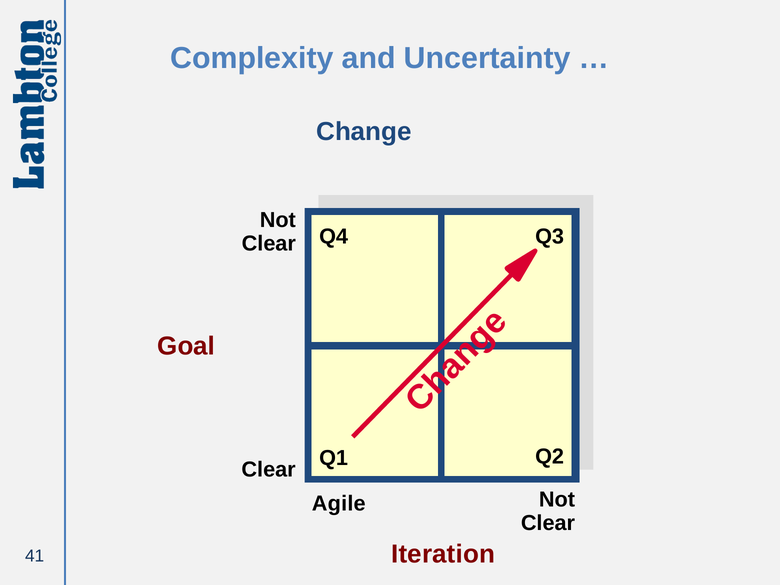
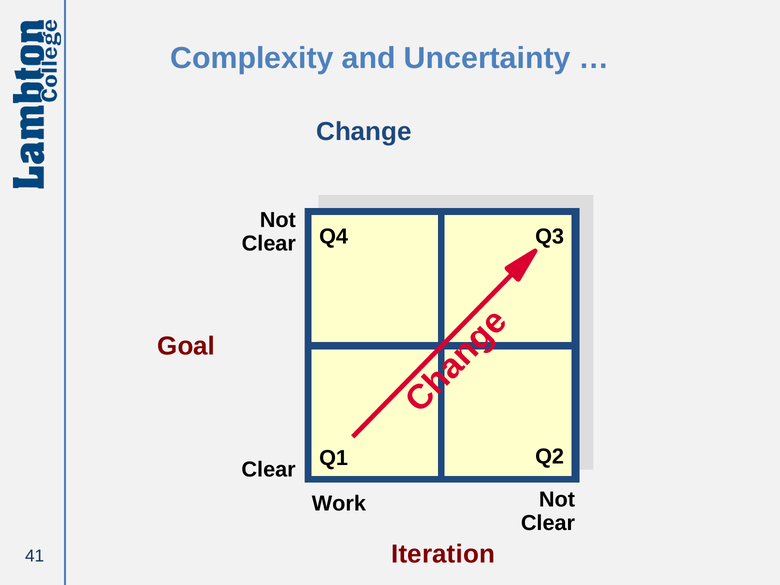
Agile: Agile -> Work
